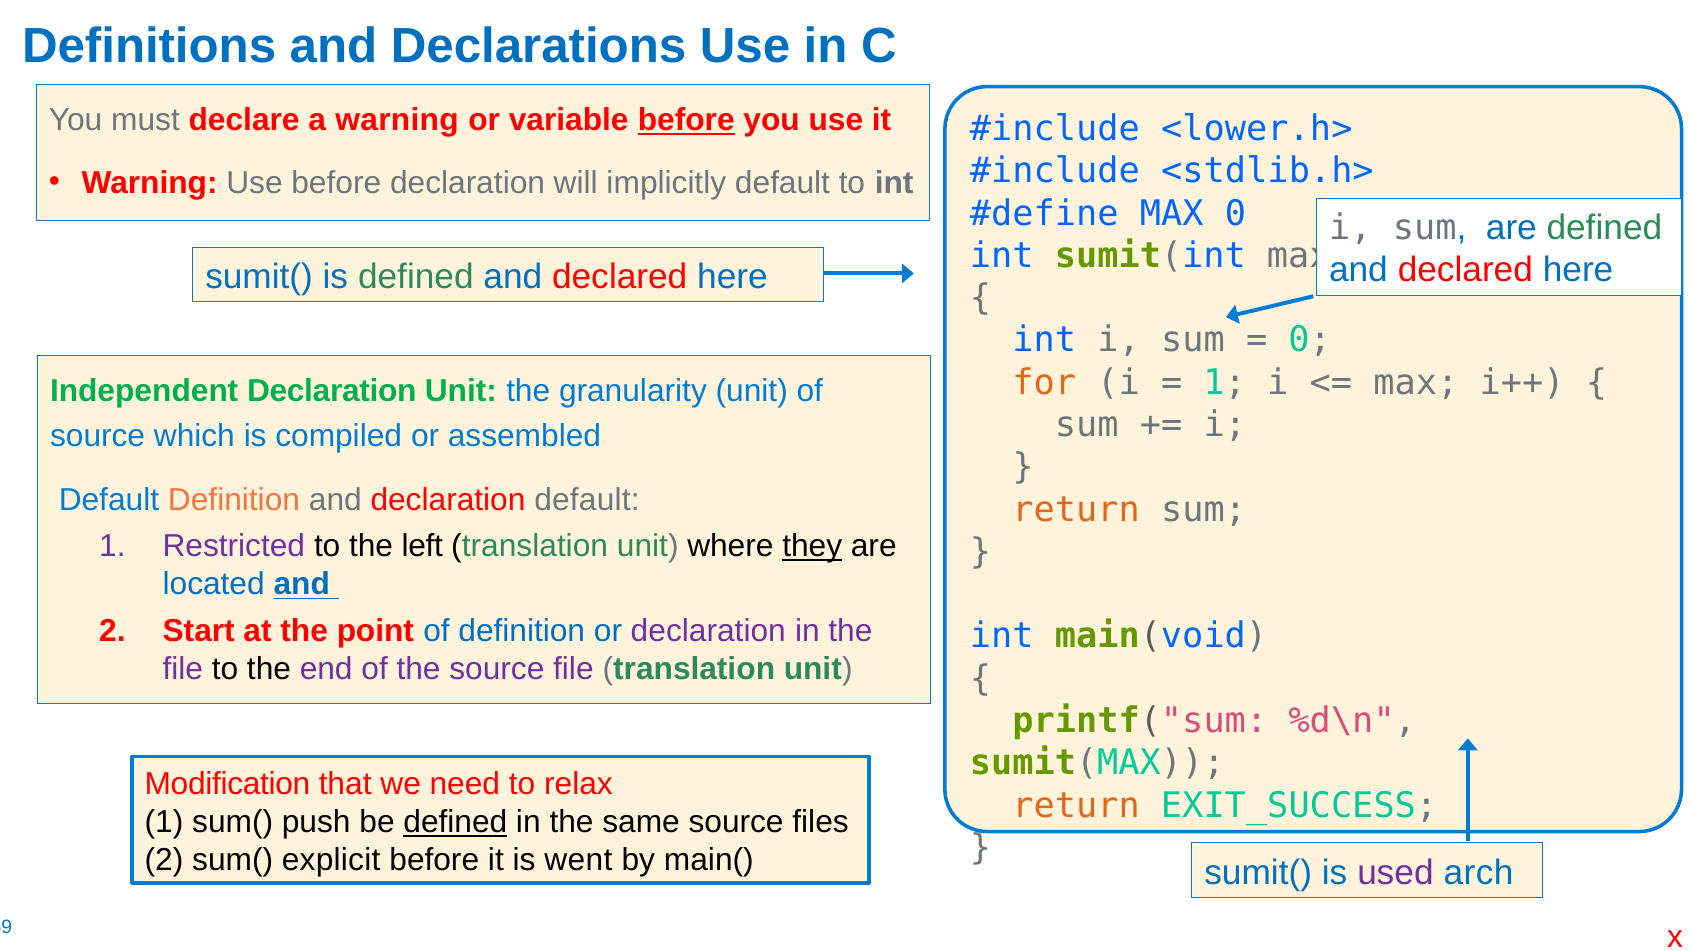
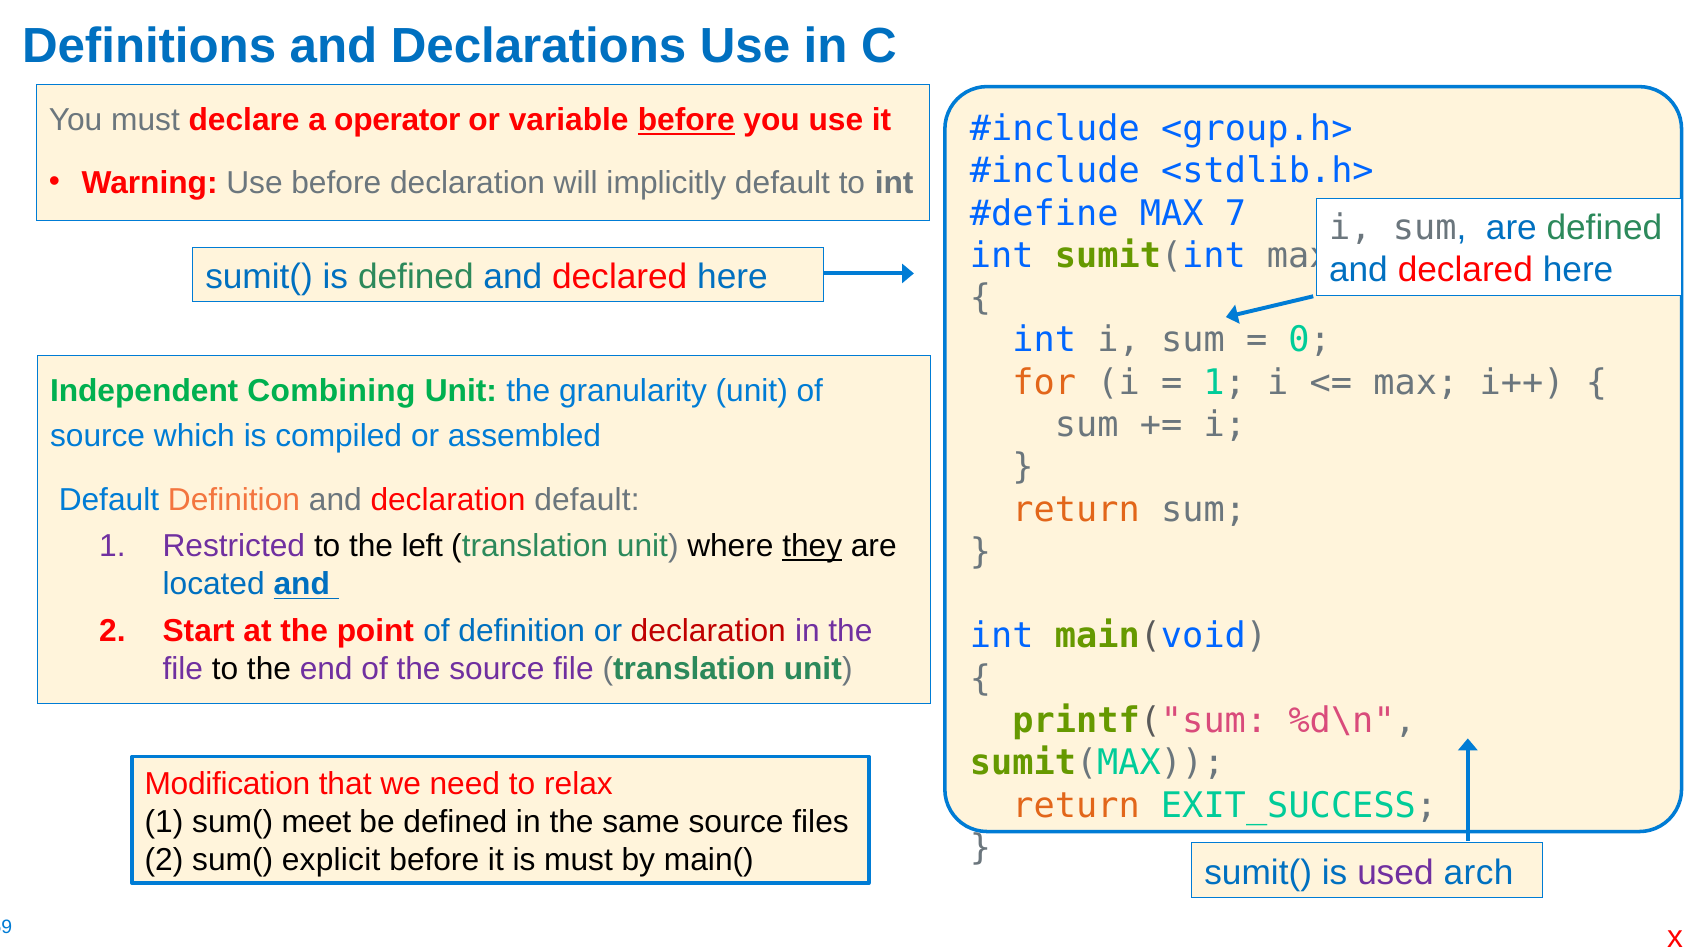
a warning: warning -> operator
<lower.h>: <lower.h> -> <group.h>
MAX 0: 0 -> 7
Independent Declaration: Declaration -> Combining
declaration at (708, 631) colour: purple -> red
push: push -> meet
defined at (455, 822) underline: present -> none
is went: went -> must
